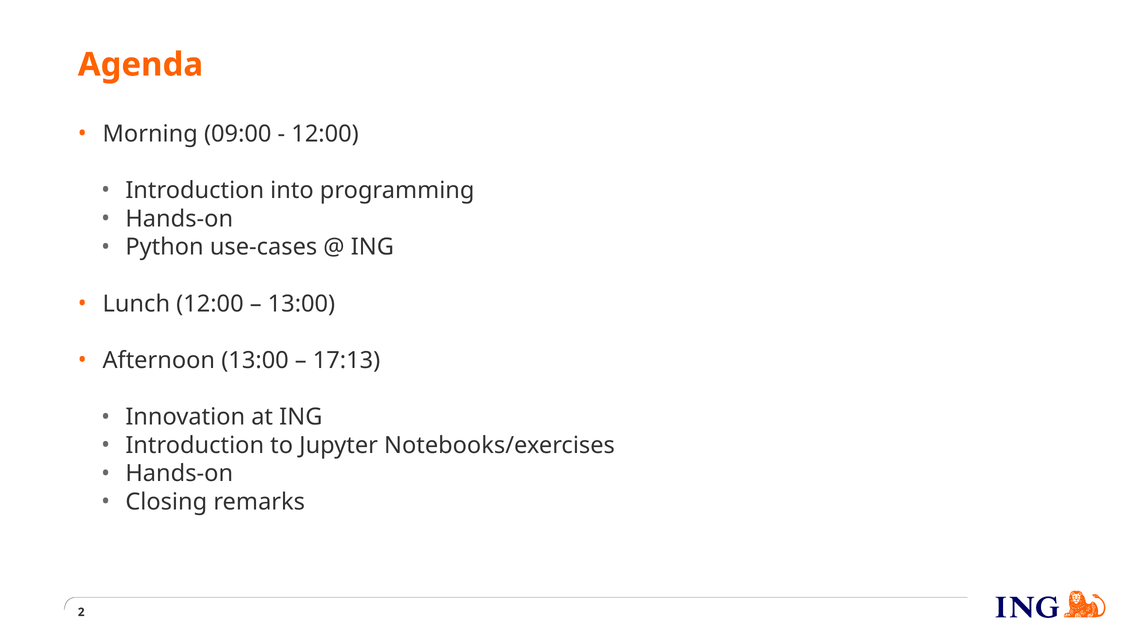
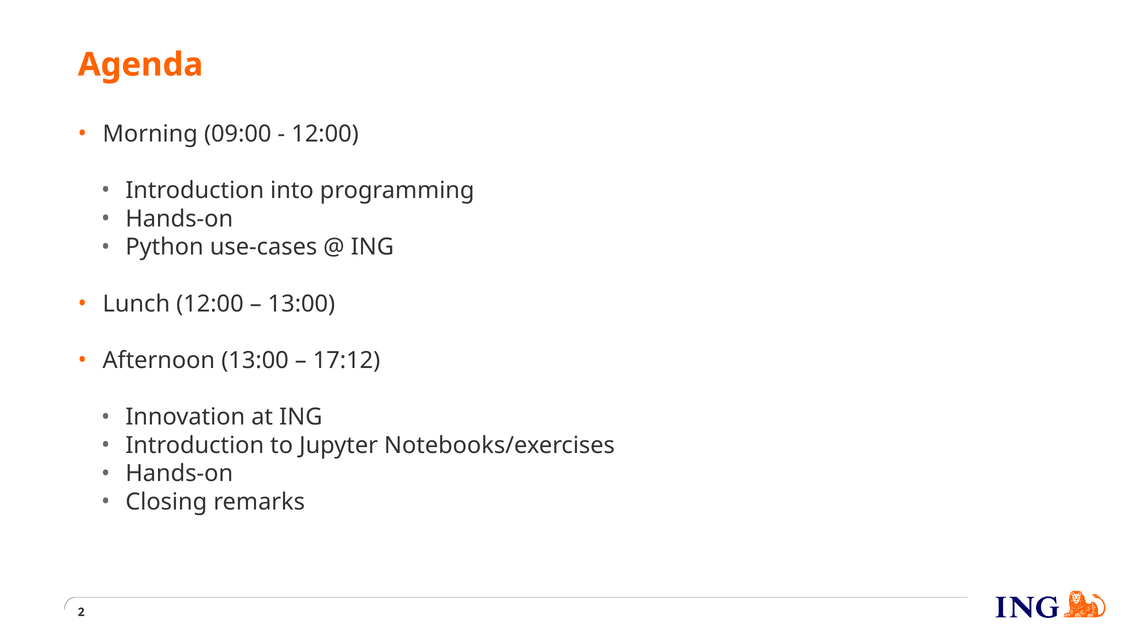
17:13: 17:13 -> 17:12
